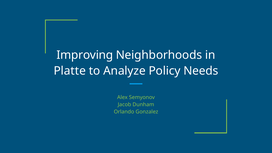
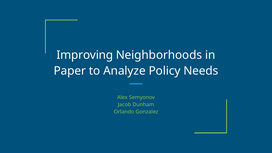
Platte: Platte -> Paper
